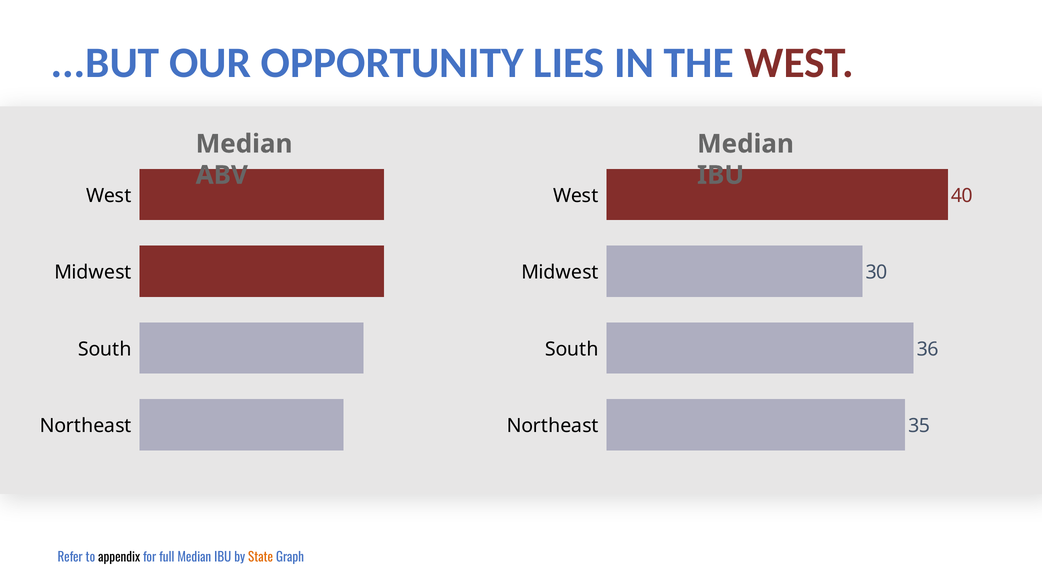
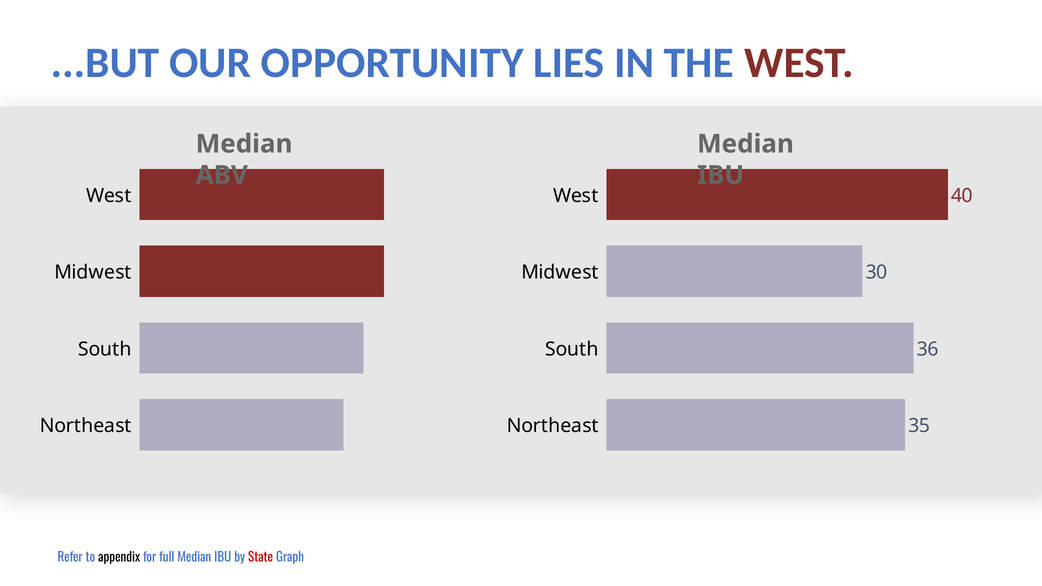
State colour: orange -> red
